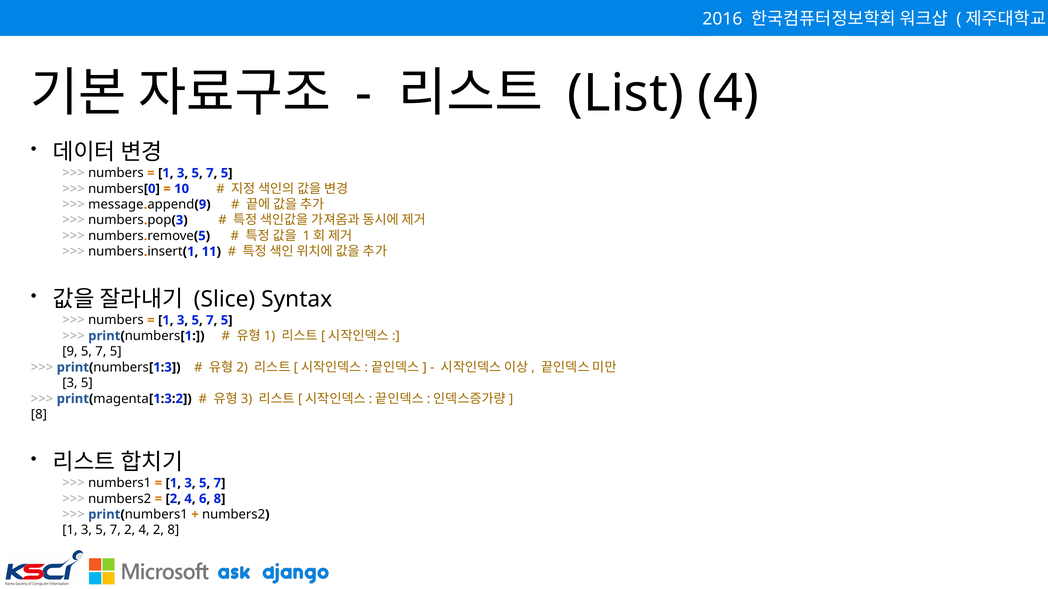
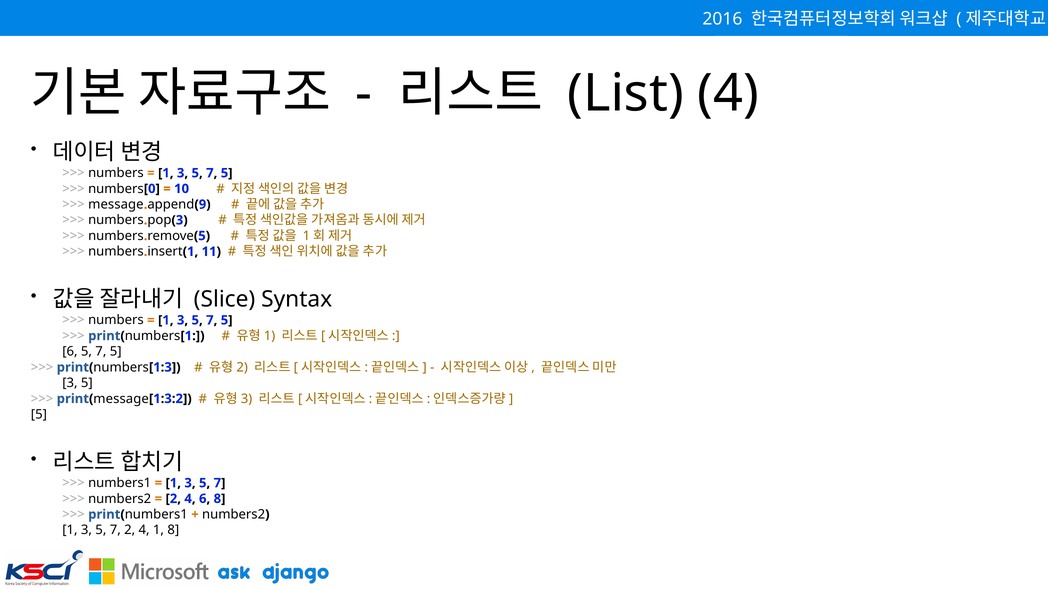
9 at (70, 352): 9 -> 6
magenta at (121, 399): magenta -> message
8 at (39, 415): 8 -> 5
4 2: 2 -> 1
